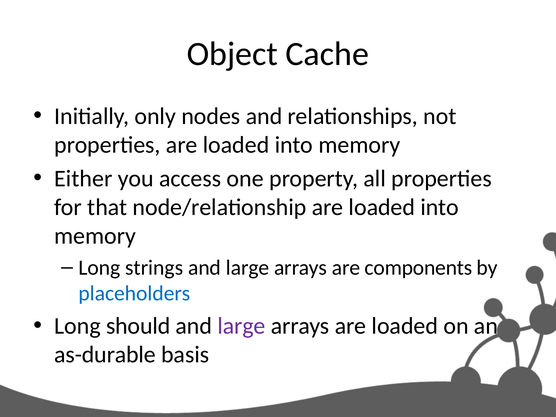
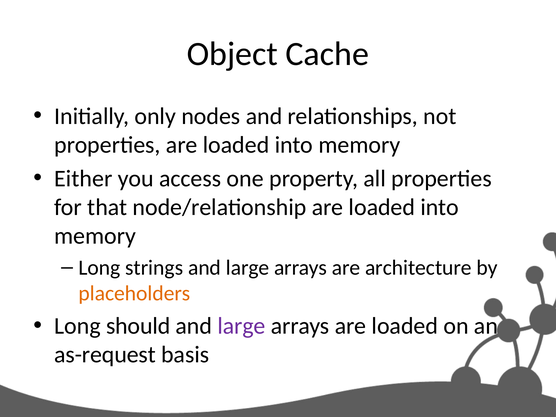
components: components -> architecture
placeholders colour: blue -> orange
as-durable: as-durable -> as-request
